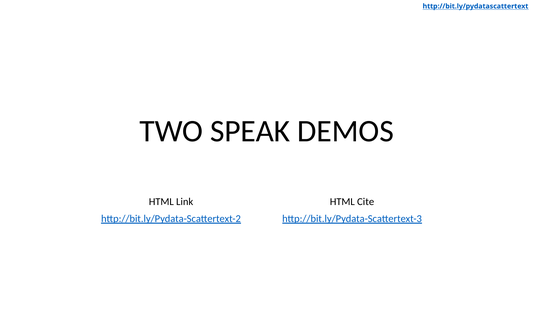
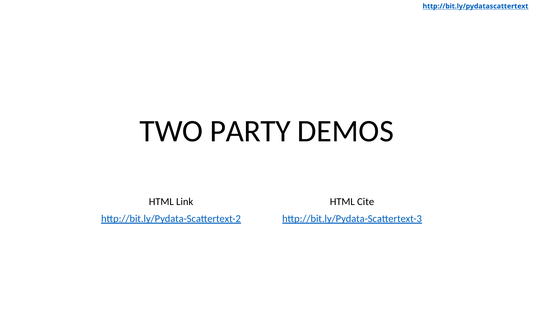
SPEAK: SPEAK -> PARTY
